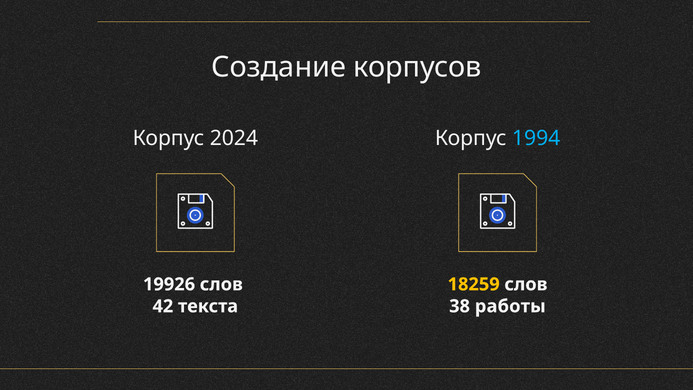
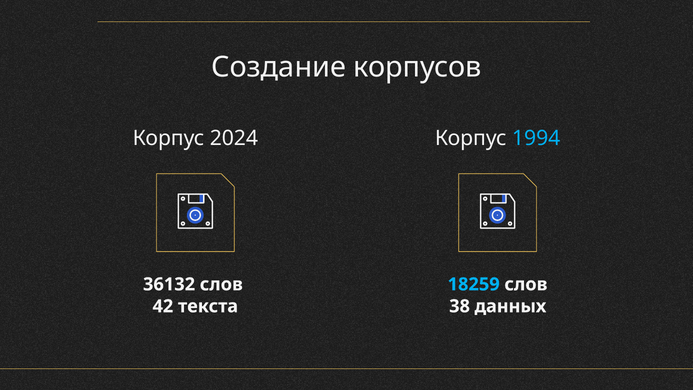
19926: 19926 -> 36132
18259 colour: yellow -> light blue
работы: работы -> данных
